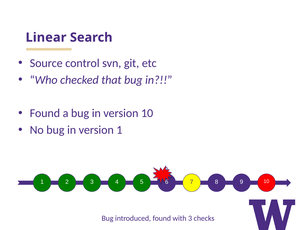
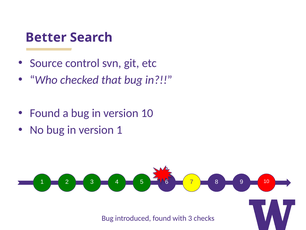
Linear: Linear -> Better
